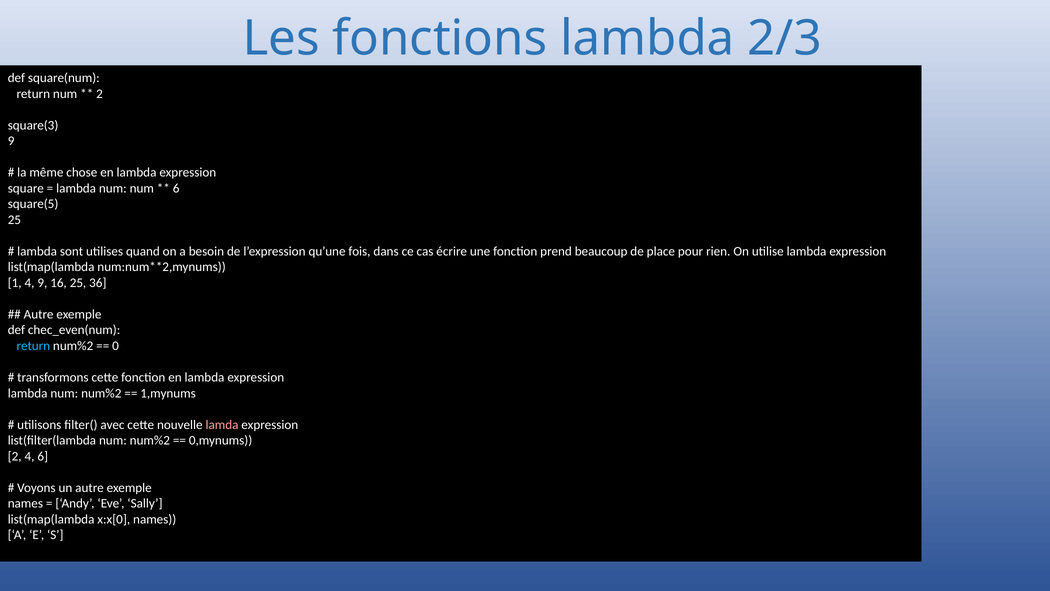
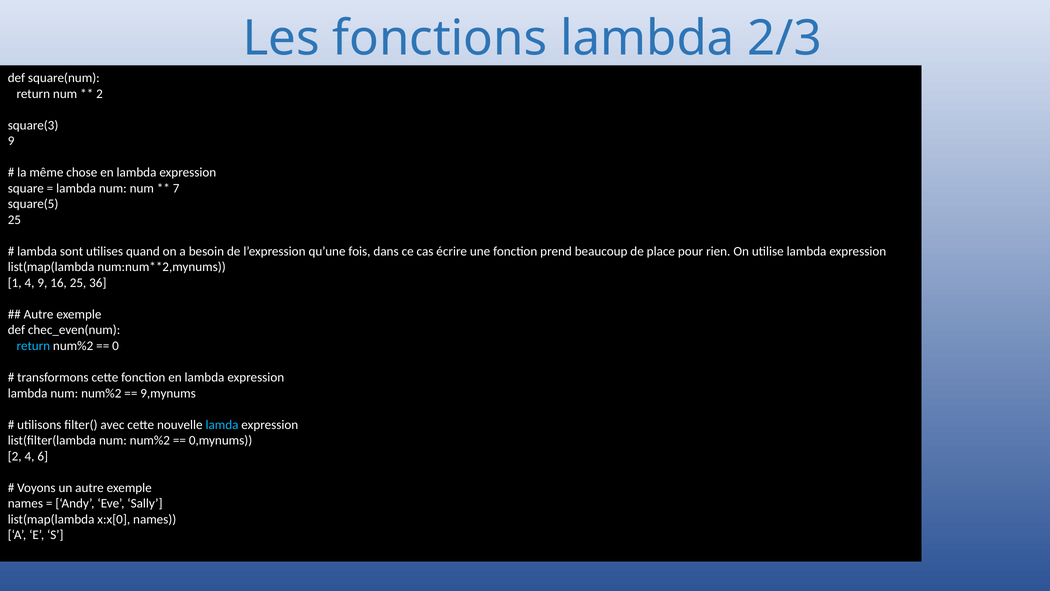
6 at (176, 188): 6 -> 7
1,mynums: 1,mynums -> 9,mynums
lamda colour: pink -> light blue
